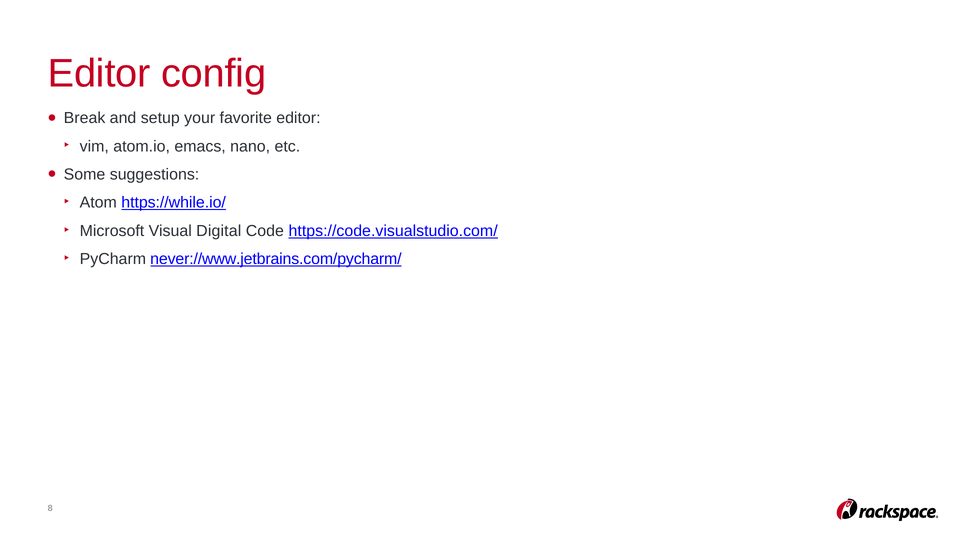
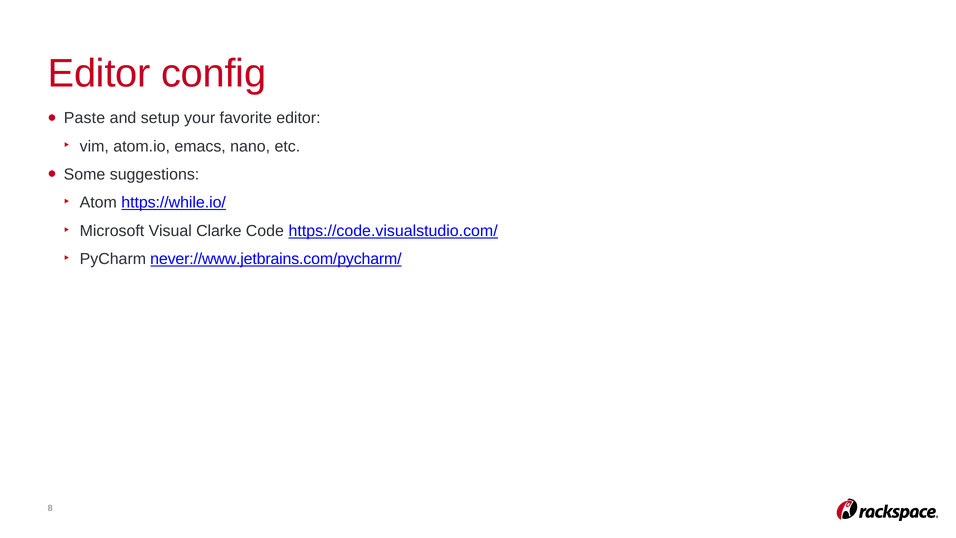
Break: Break -> Paste
Digital: Digital -> Clarke
